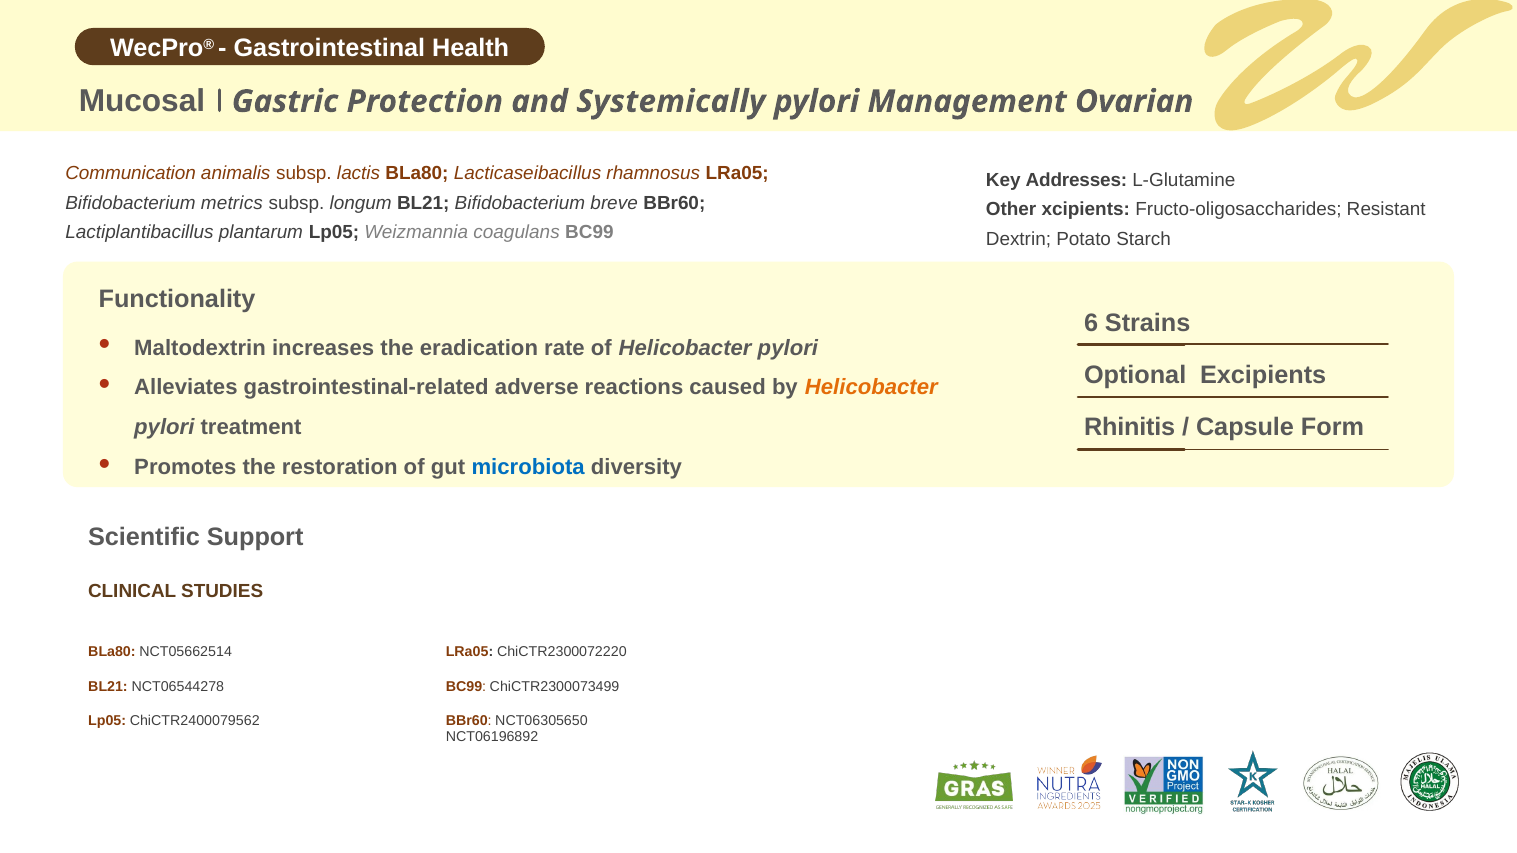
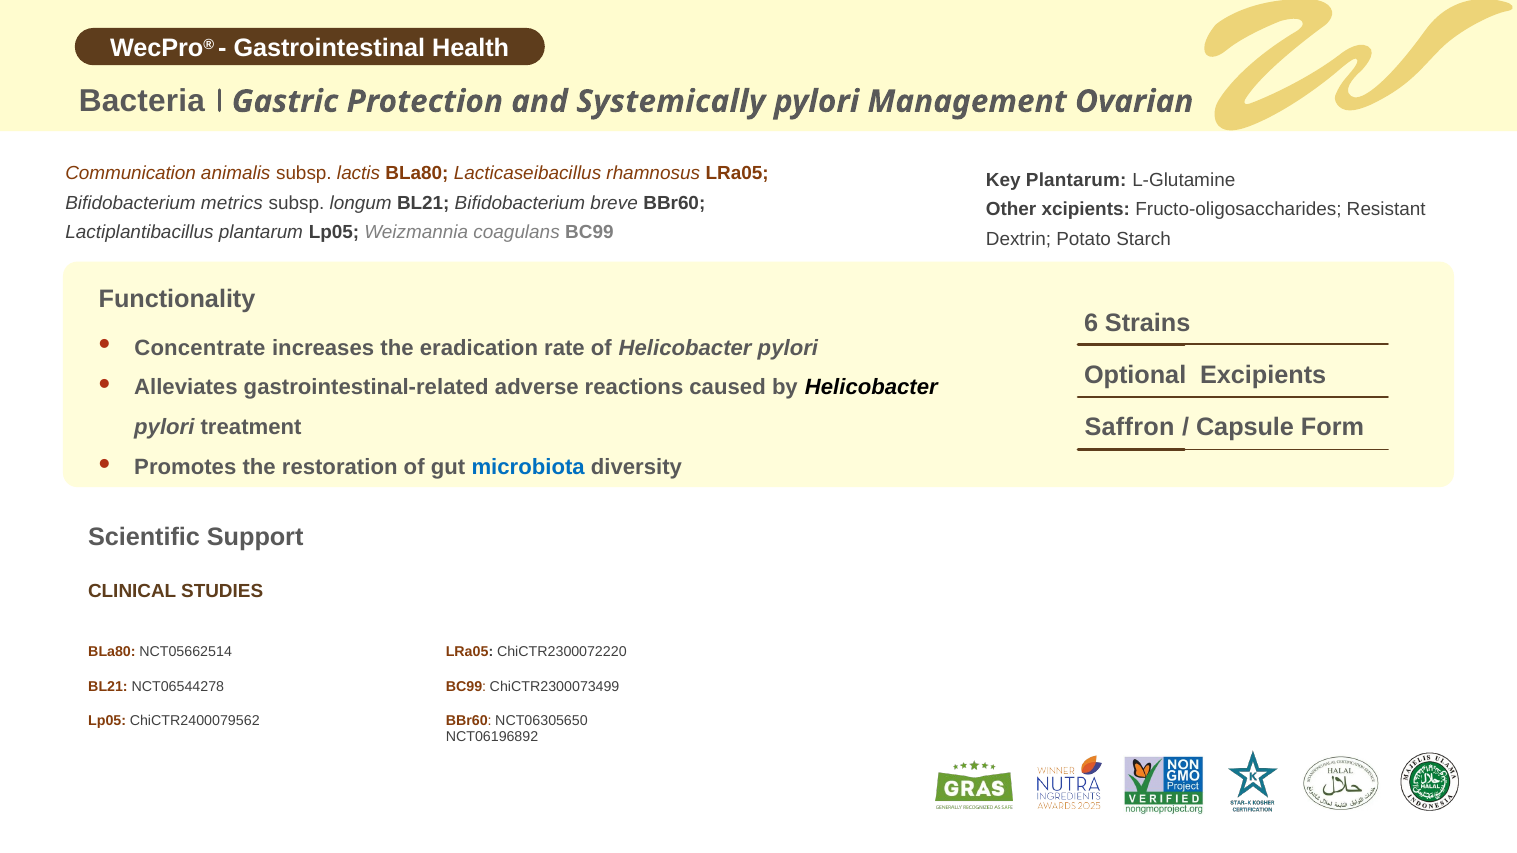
Mucosal: Mucosal -> Bacteria
Key Addresses: Addresses -> Plantarum
Maltodextrin: Maltodextrin -> Concentrate
Helicobacter at (871, 388) colour: orange -> black
Rhinitis: Rhinitis -> Saffron
